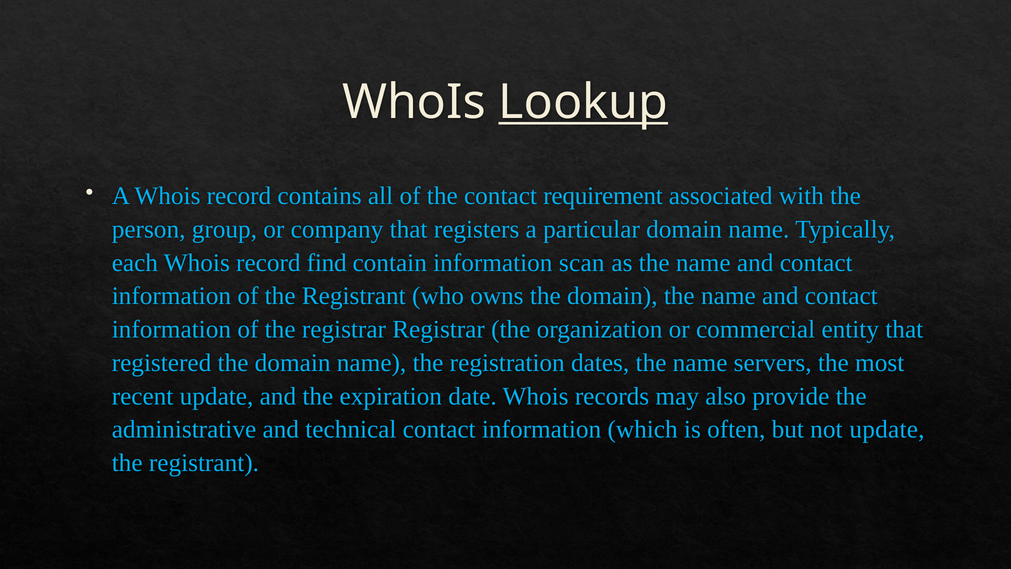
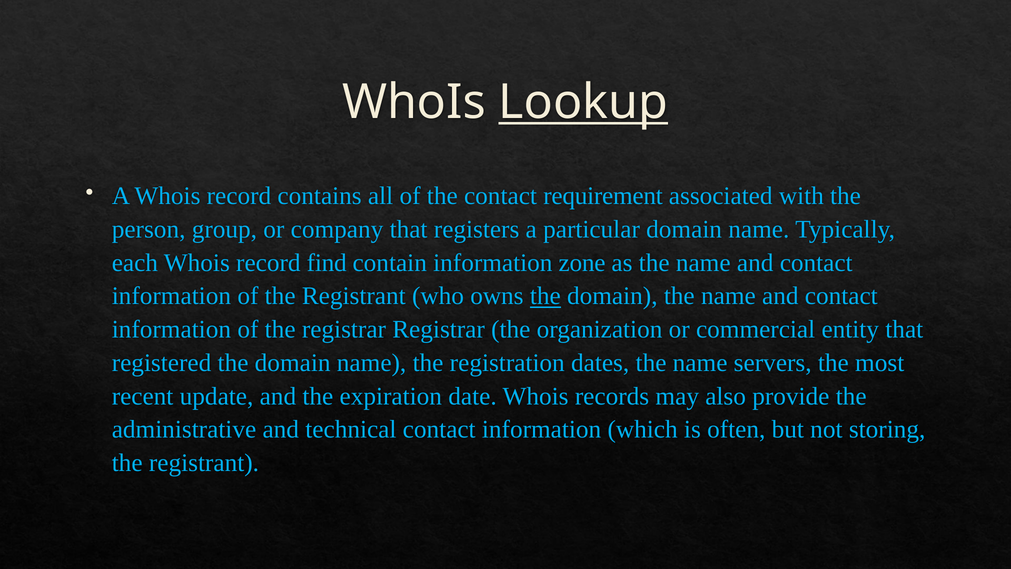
scan: scan -> zone
the at (545, 296) underline: none -> present
not update: update -> storing
